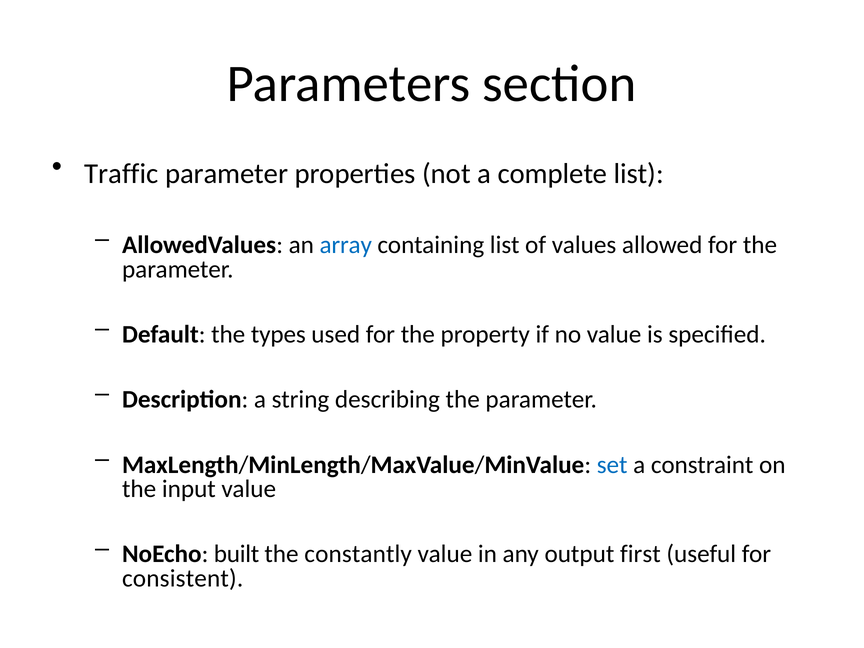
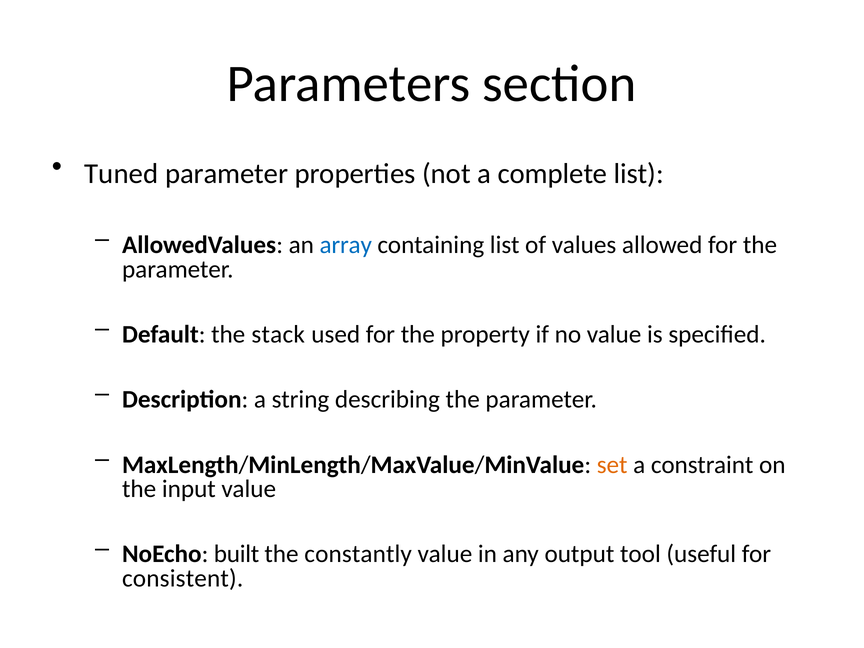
Traffic: Traffic -> Tuned
types: types -> stack
set colour: blue -> orange
first: first -> tool
